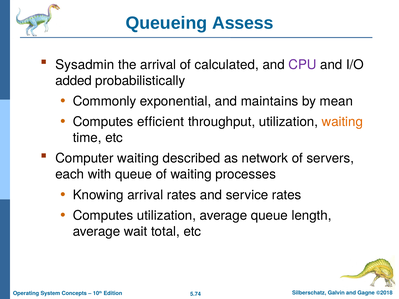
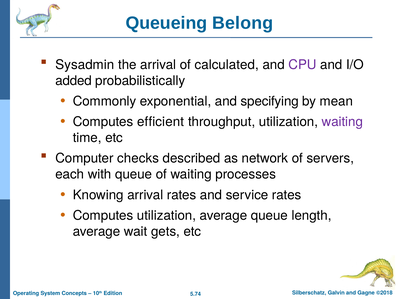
Assess: Assess -> Belong
maintains: maintains -> specifying
waiting at (342, 122) colour: orange -> purple
Computer waiting: waiting -> checks
total: total -> gets
